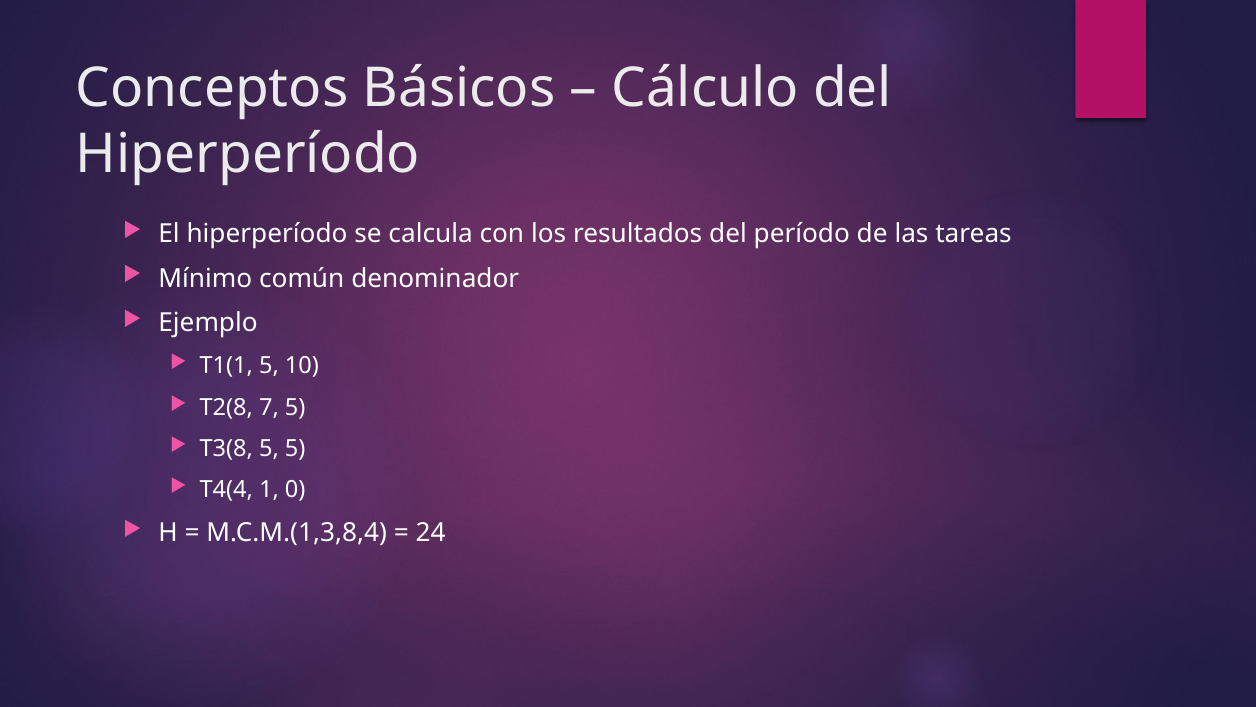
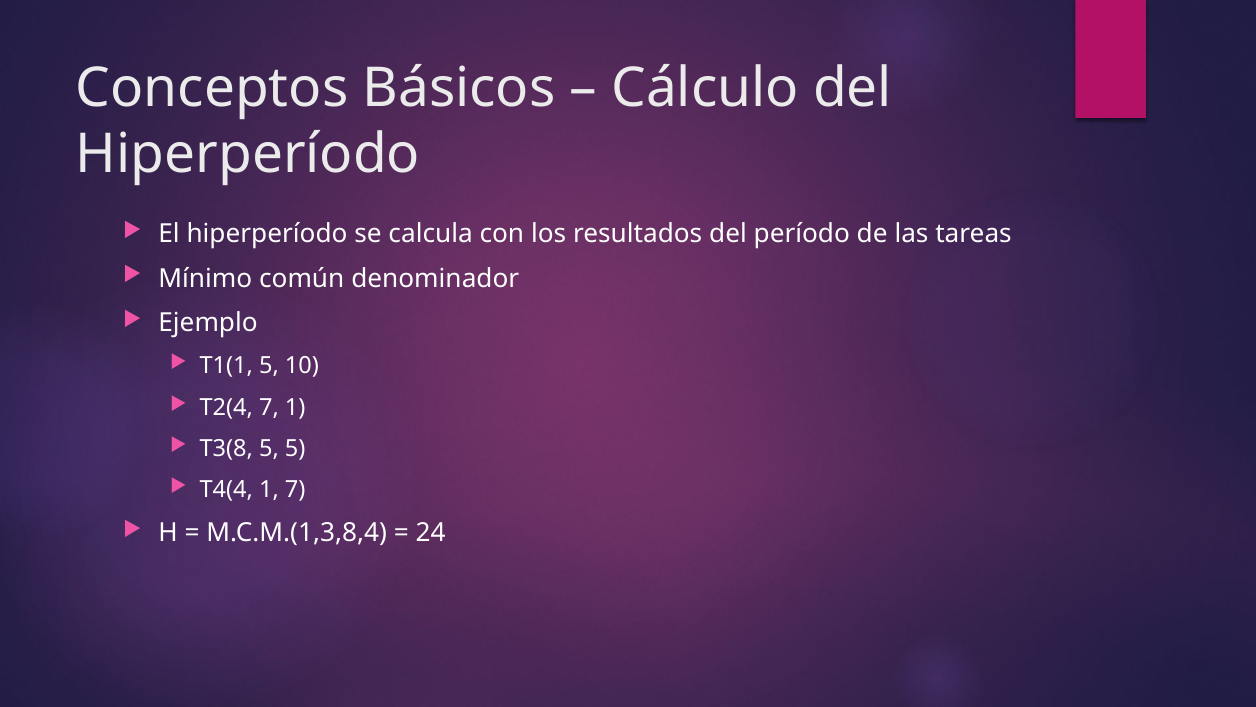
T2(8: T2(8 -> T2(4
7 5: 5 -> 1
1 0: 0 -> 7
